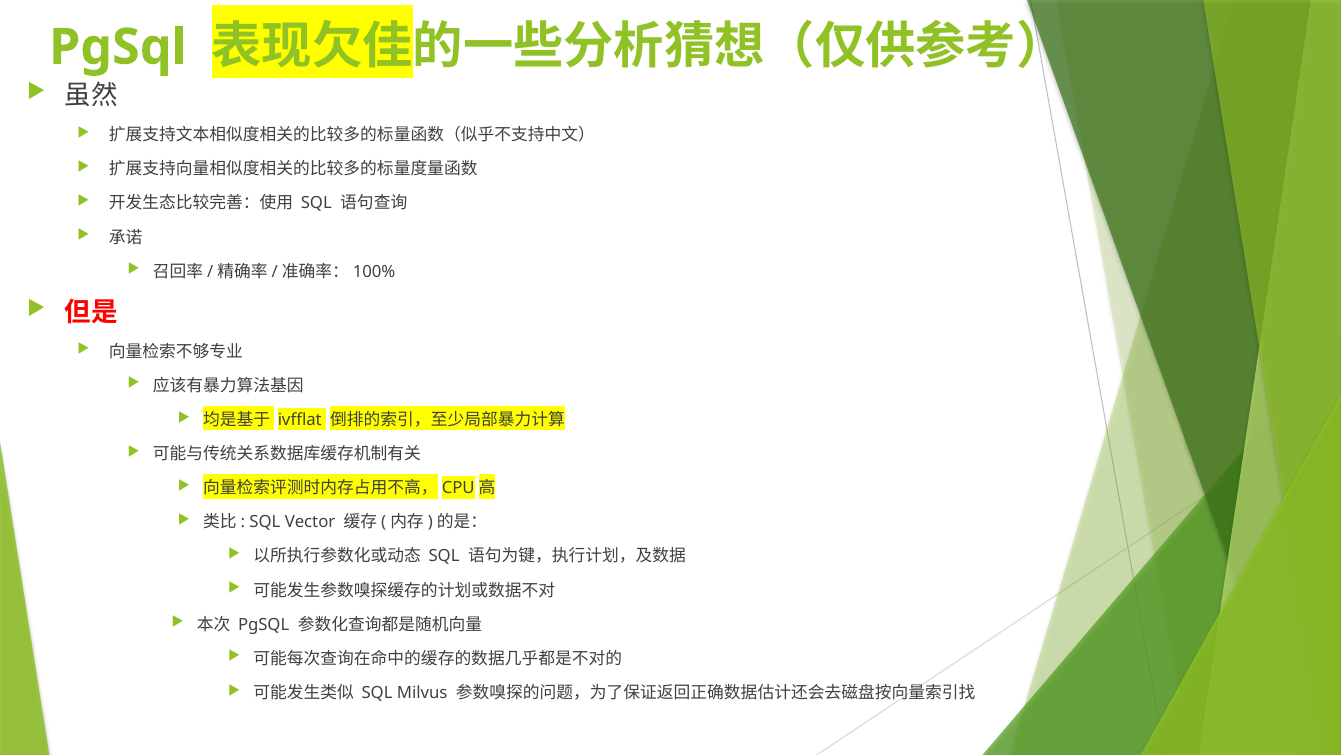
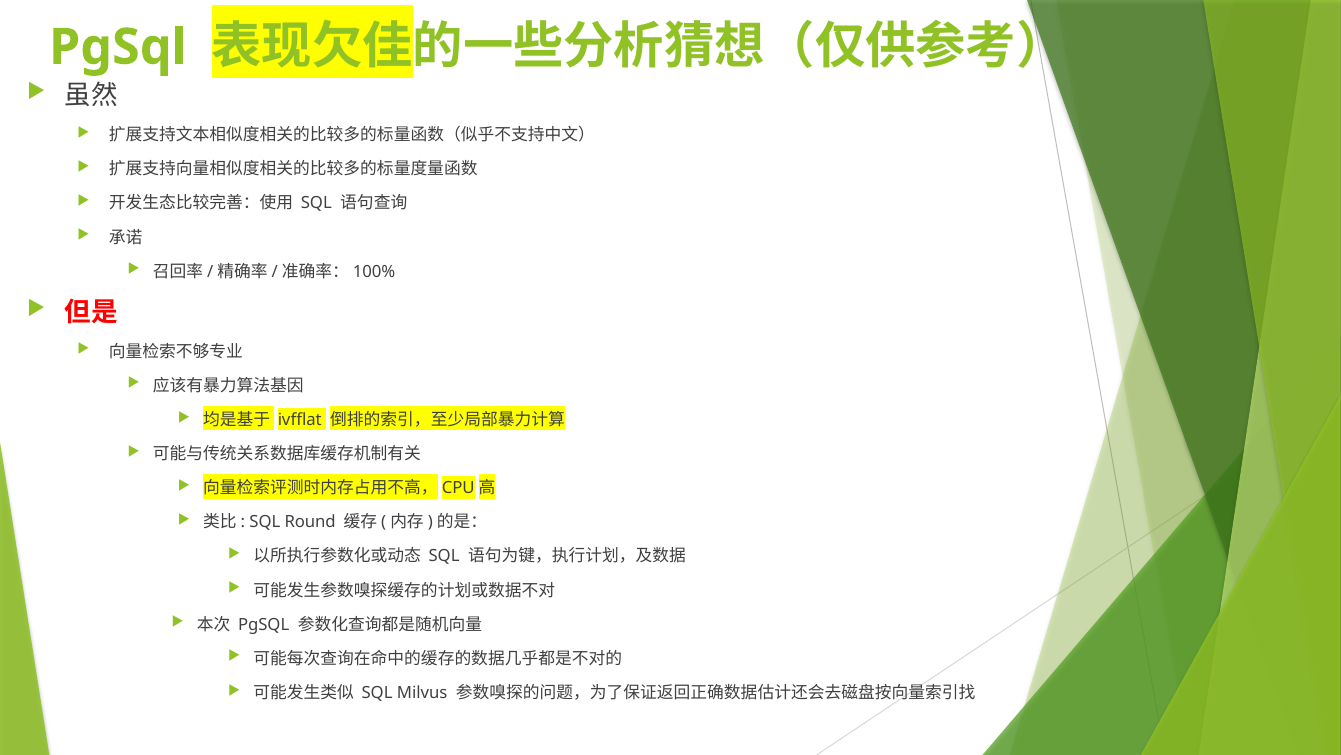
Vector: Vector -> Round
